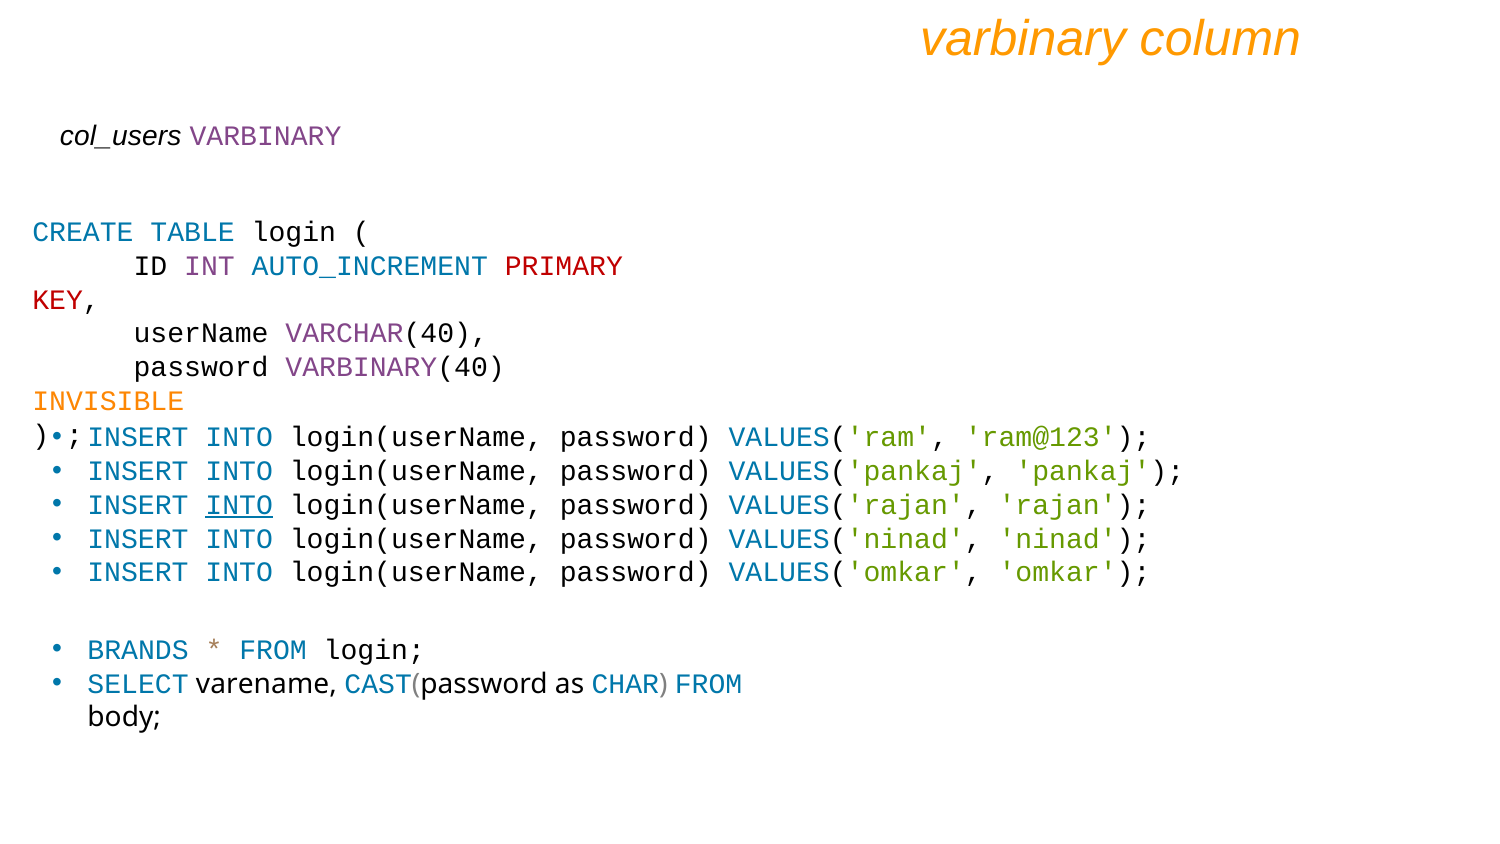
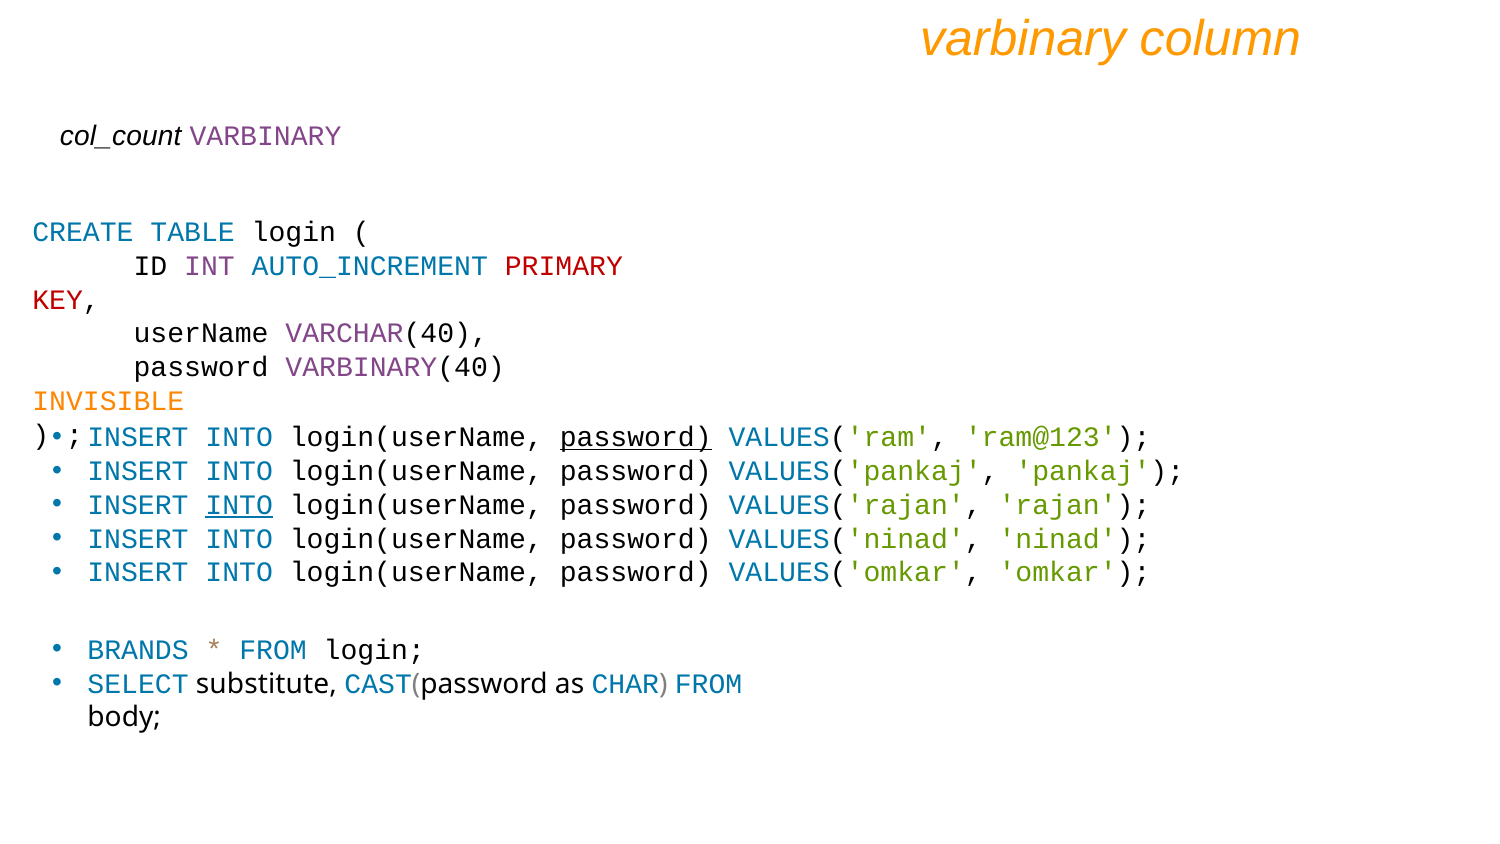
col_users: col_users -> col_count
password at (636, 437) underline: none -> present
varename: varename -> substitute
